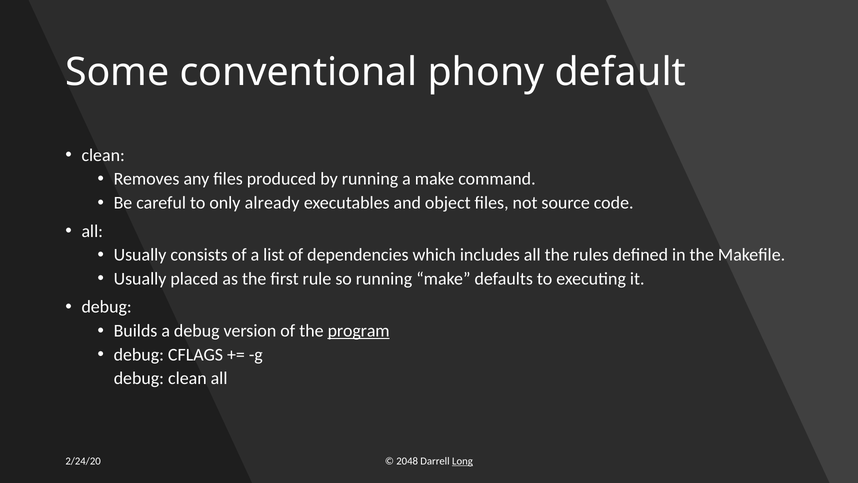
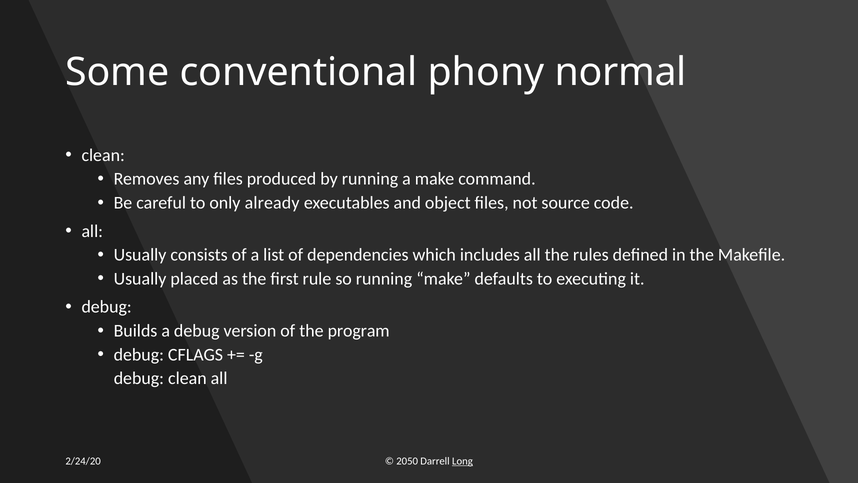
default: default -> normal
program underline: present -> none
2048: 2048 -> 2050
